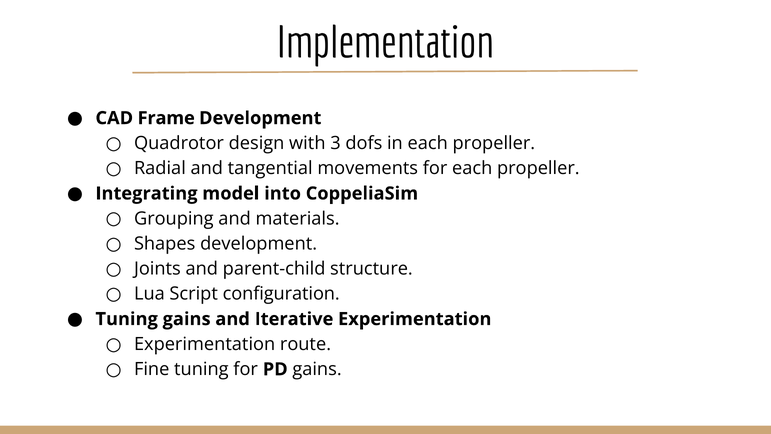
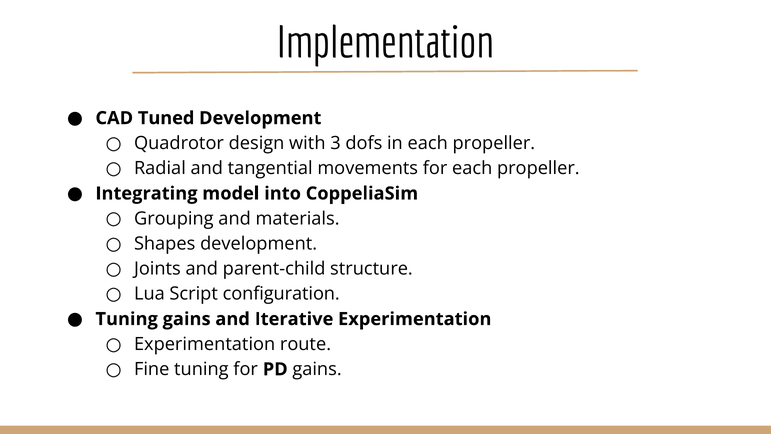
Frame: Frame -> Tuned
